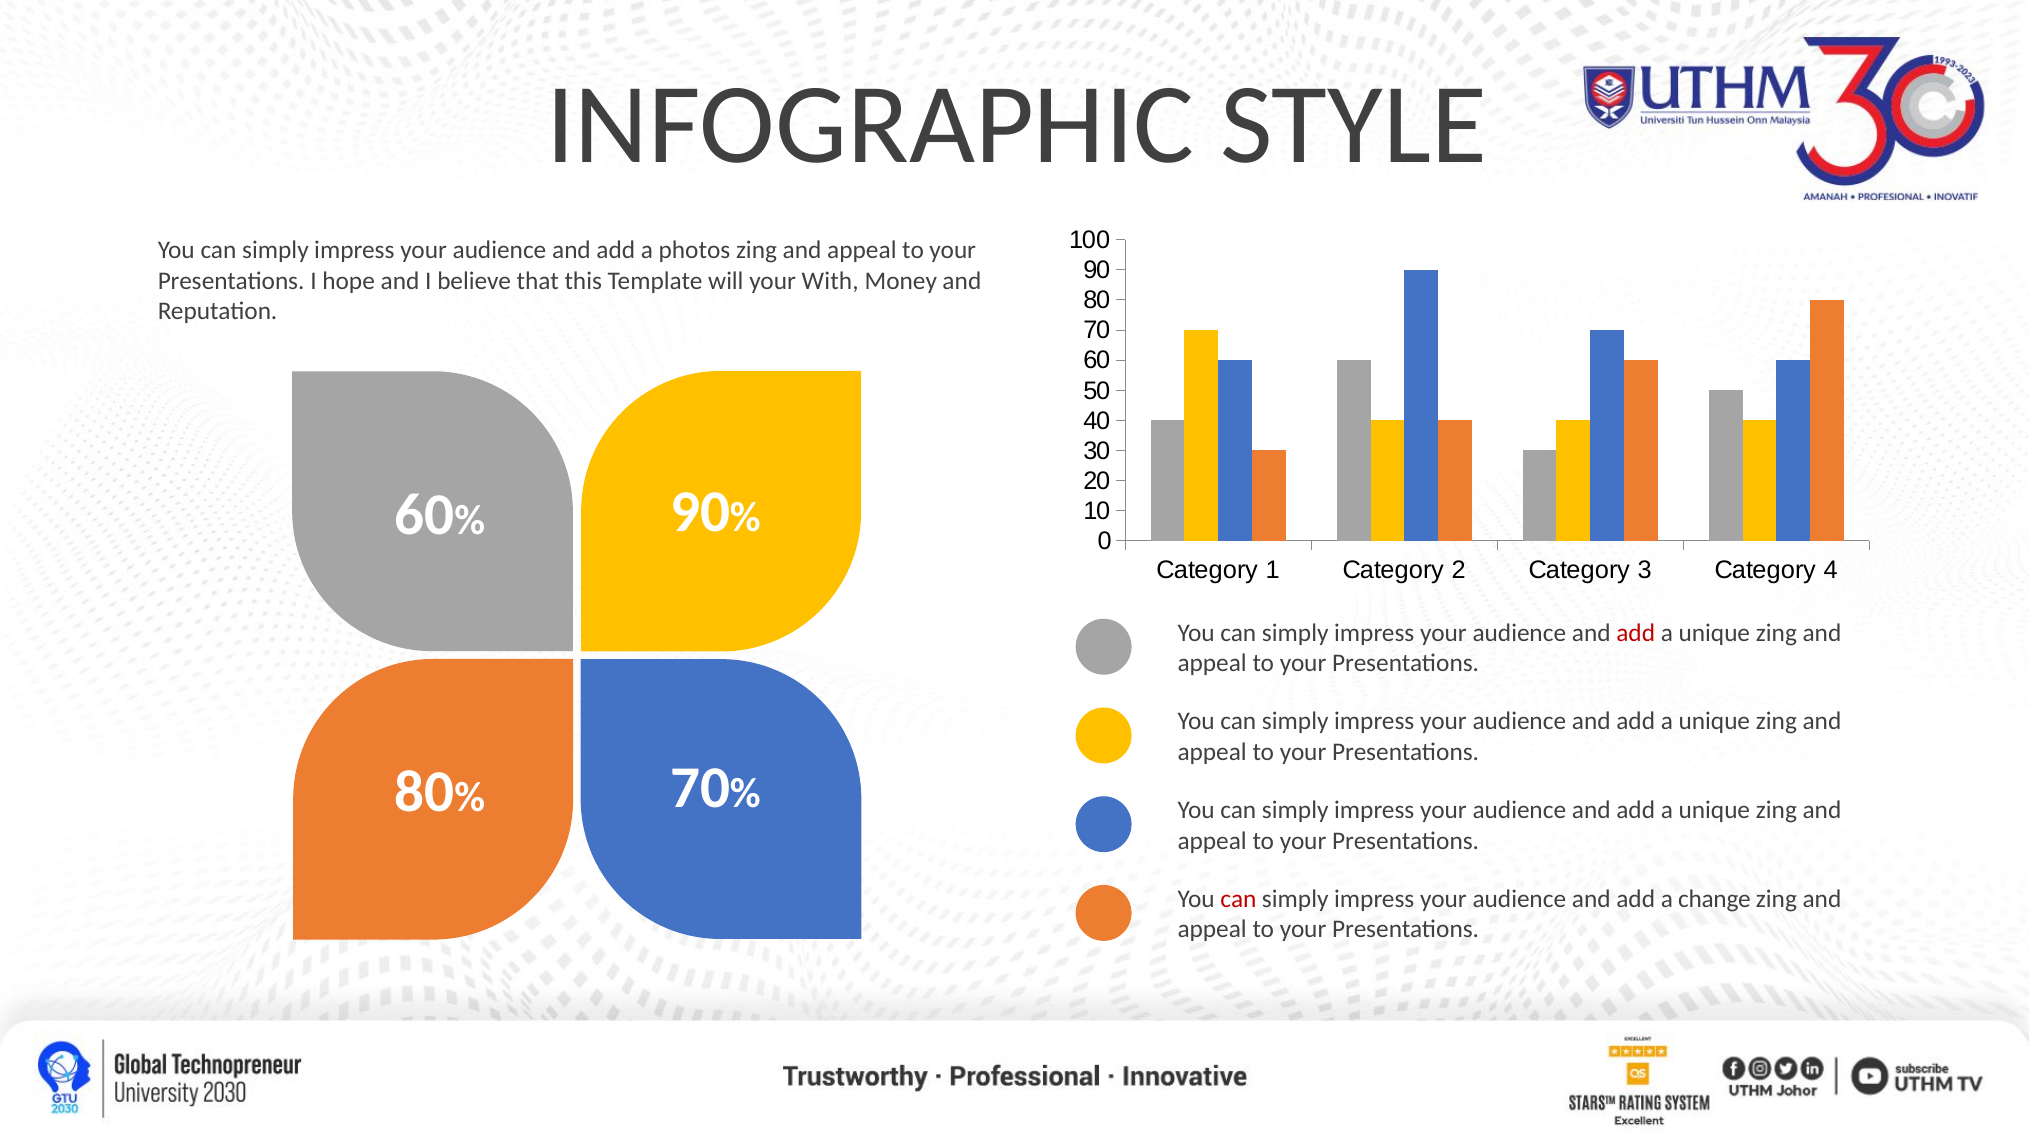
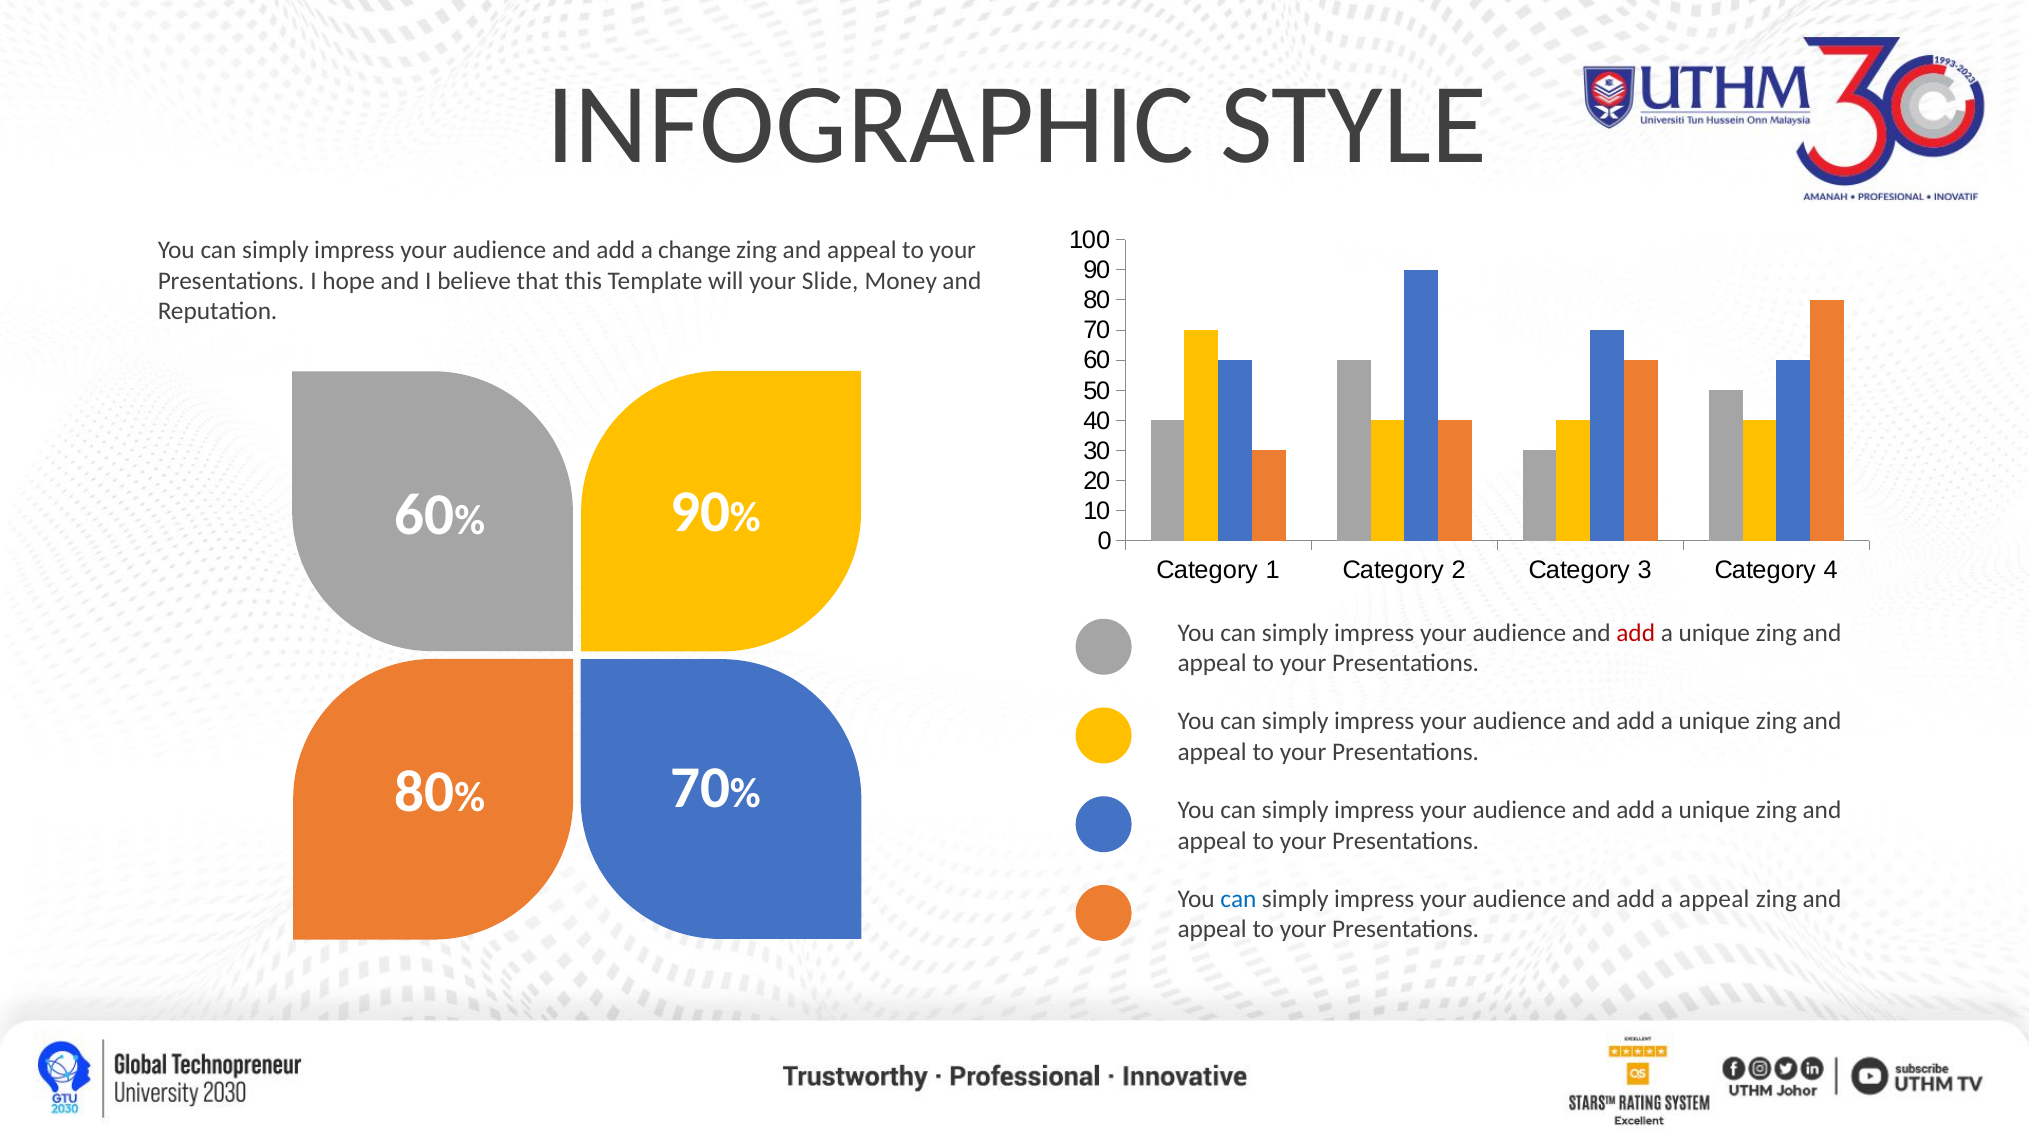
photos: photos -> change
With: With -> Slide
can at (1238, 899) colour: red -> blue
a change: change -> appeal
